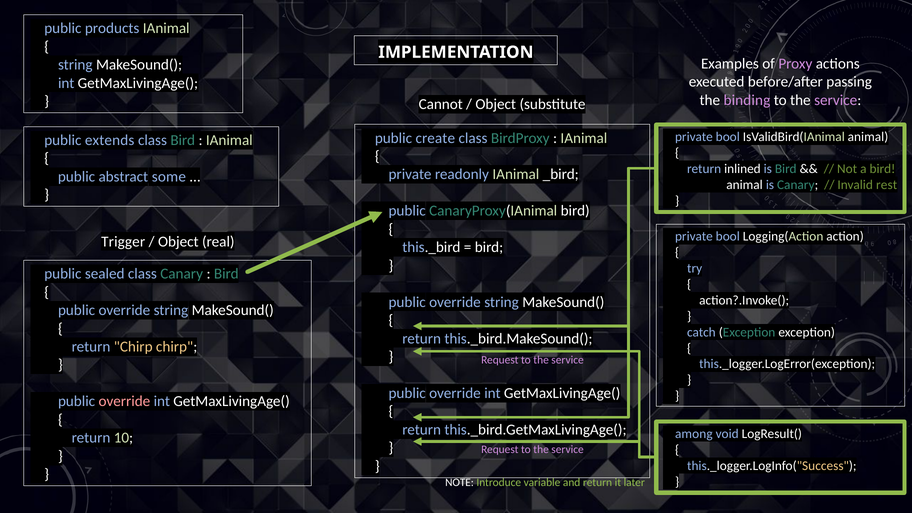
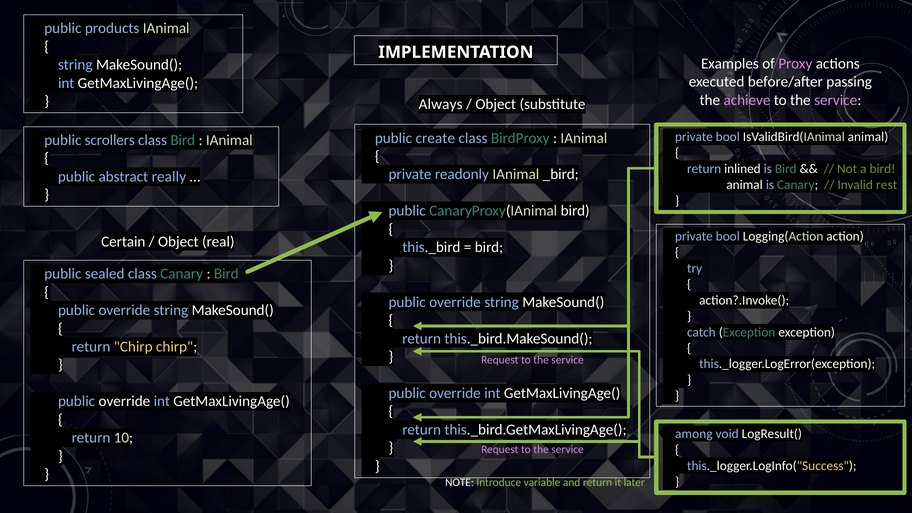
binding: binding -> achieve
Cannot: Cannot -> Always
extends: extends -> scrollers
some: some -> really
Trigger: Trigger -> Certain
override at (124, 401) colour: pink -> white
